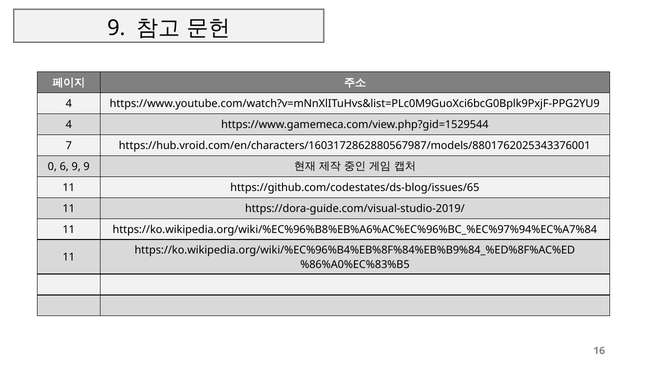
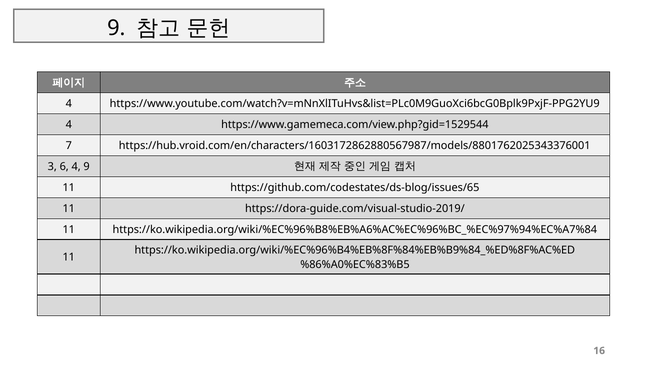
0: 0 -> 3
6 9: 9 -> 4
